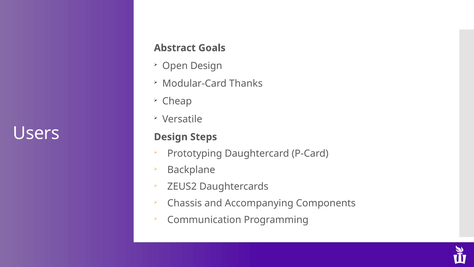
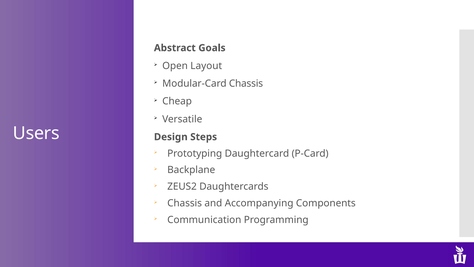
Open Design: Design -> Layout
Modular-Card Thanks: Thanks -> Chassis
